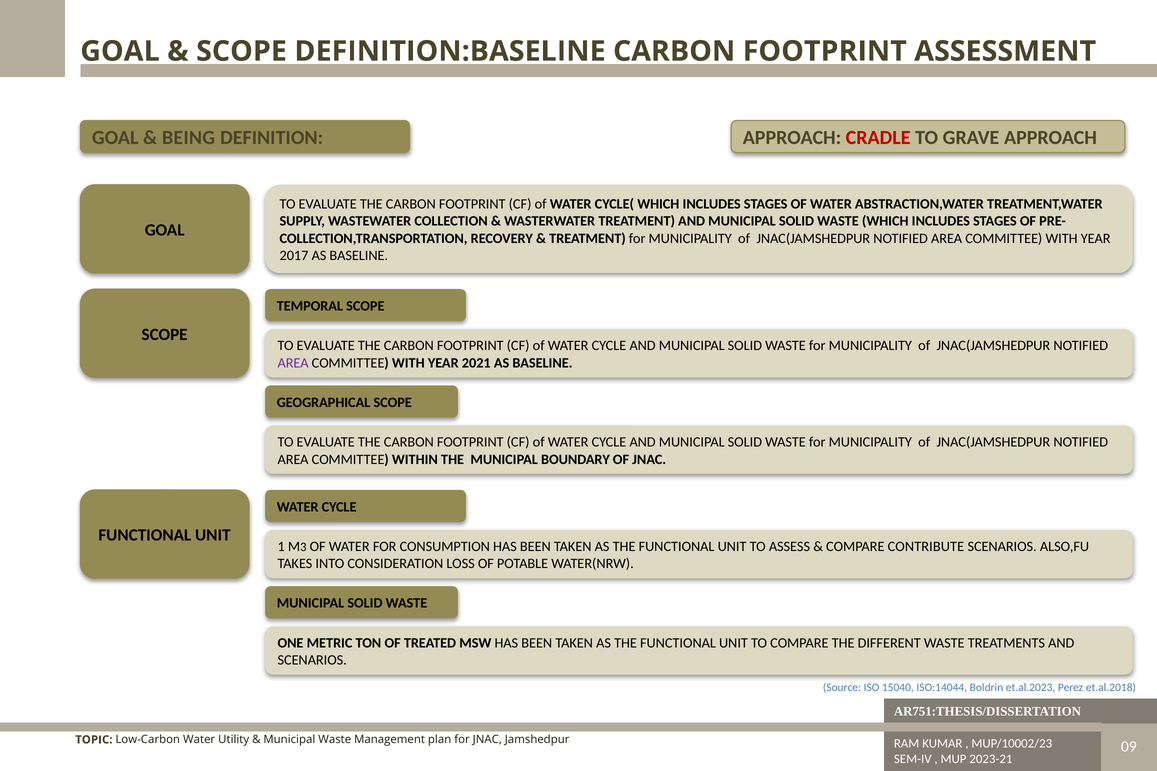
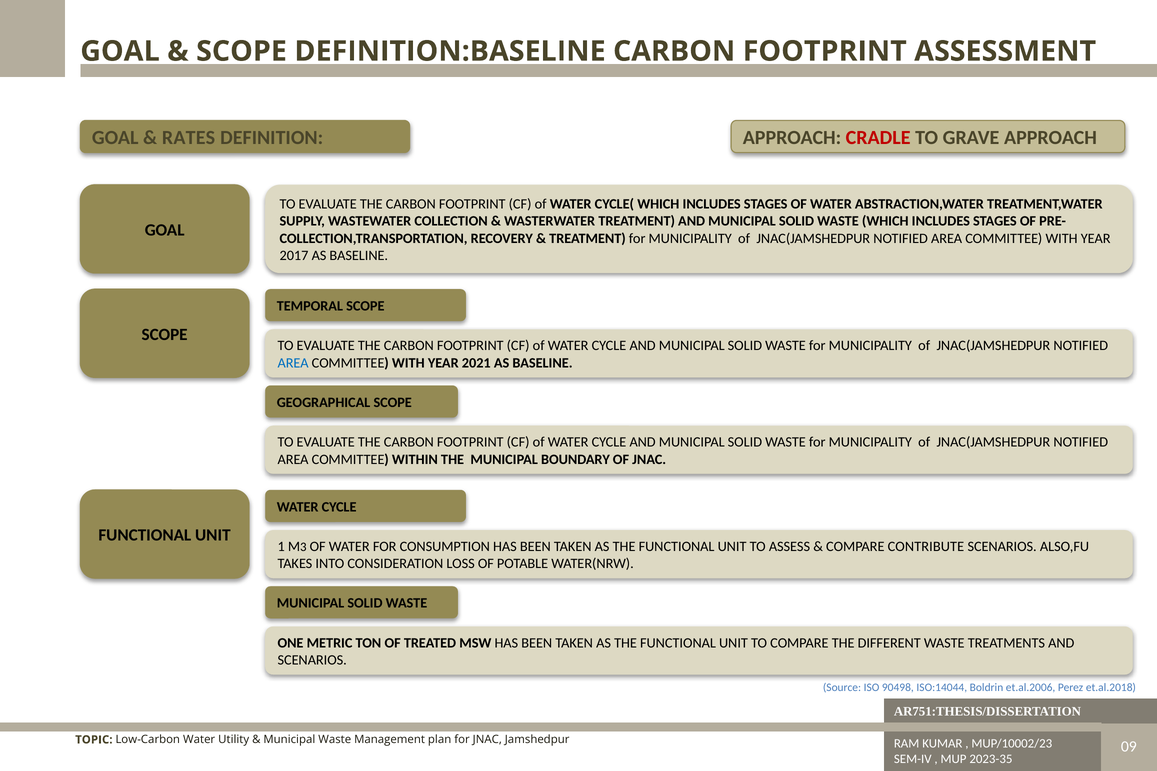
BEING: BEING -> RATES
AREA at (293, 363) colour: purple -> blue
15040: 15040 -> 90498
et.al.2023: et.al.2023 -> et.al.2006
2023-21: 2023-21 -> 2023-35
